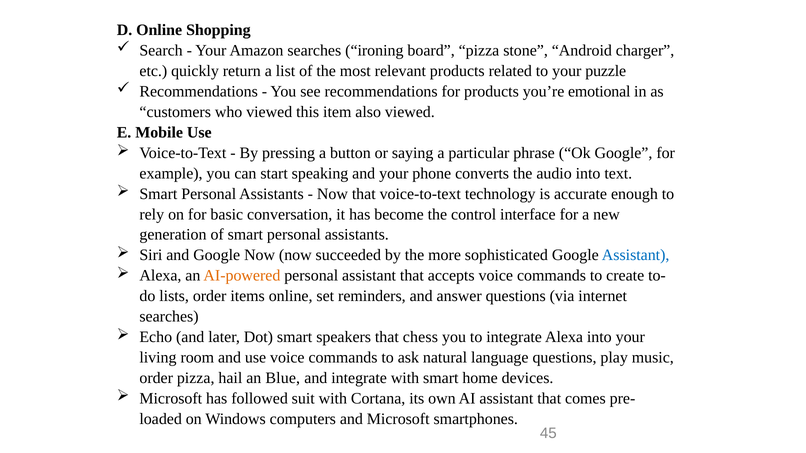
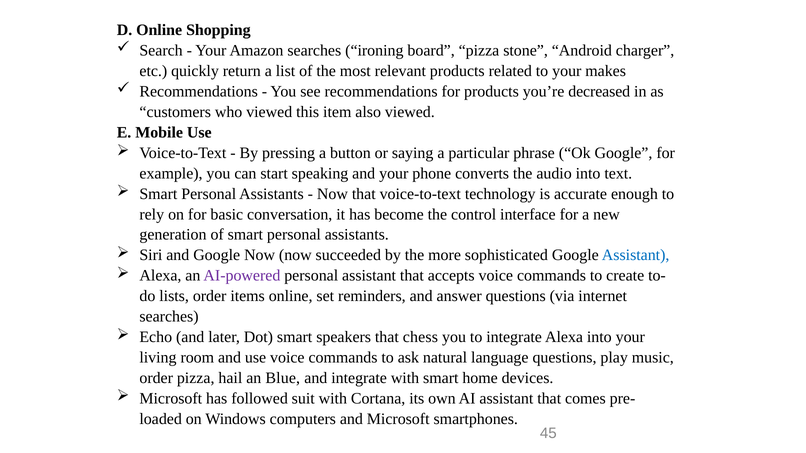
puzzle: puzzle -> makes
emotional: emotional -> decreased
AI-powered colour: orange -> purple
